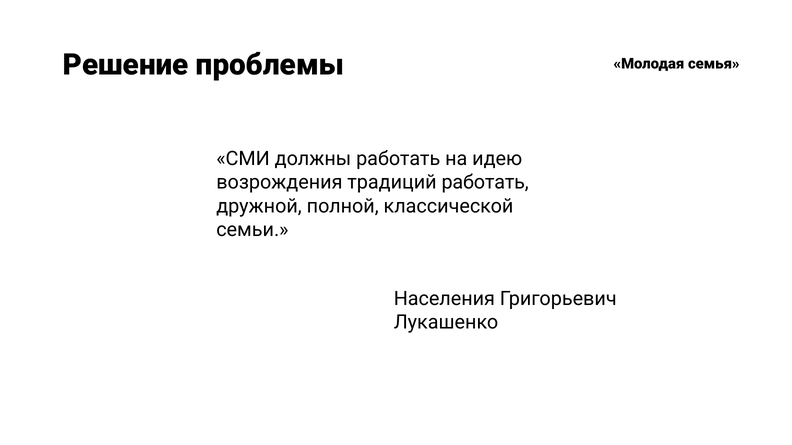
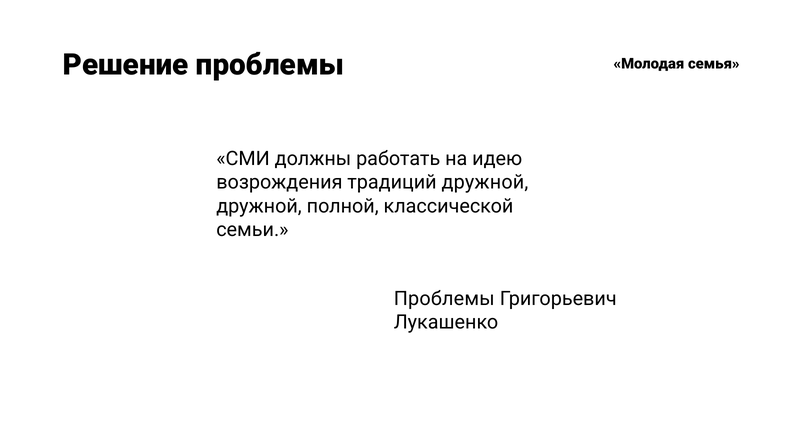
традиций работать: работать -> дружной
Населения at (444, 299): Населения -> Проблемы
